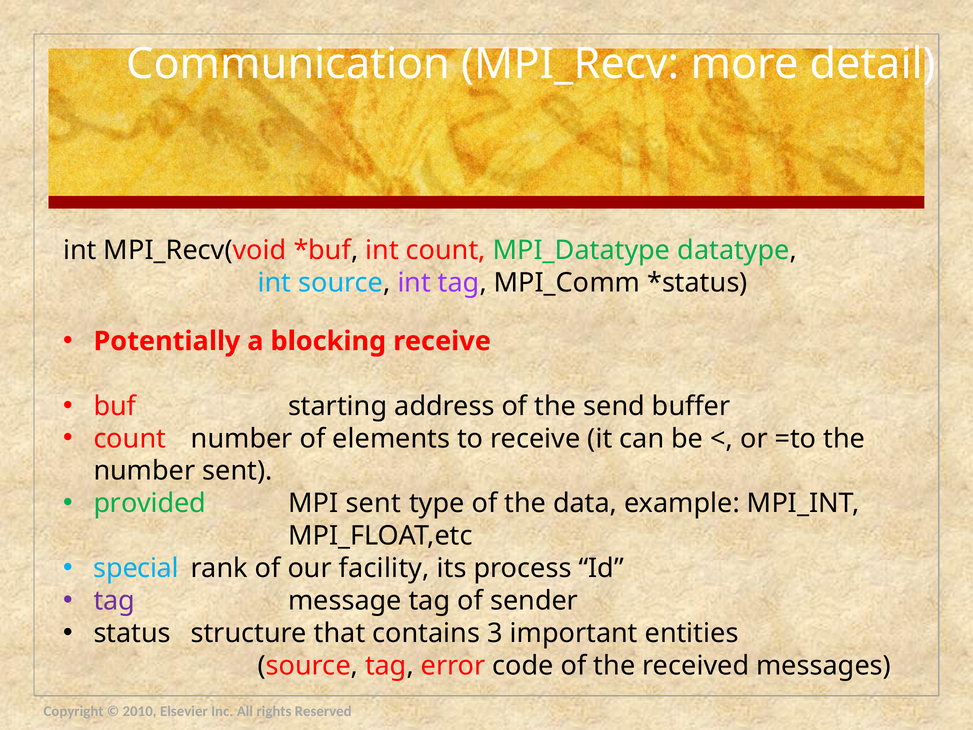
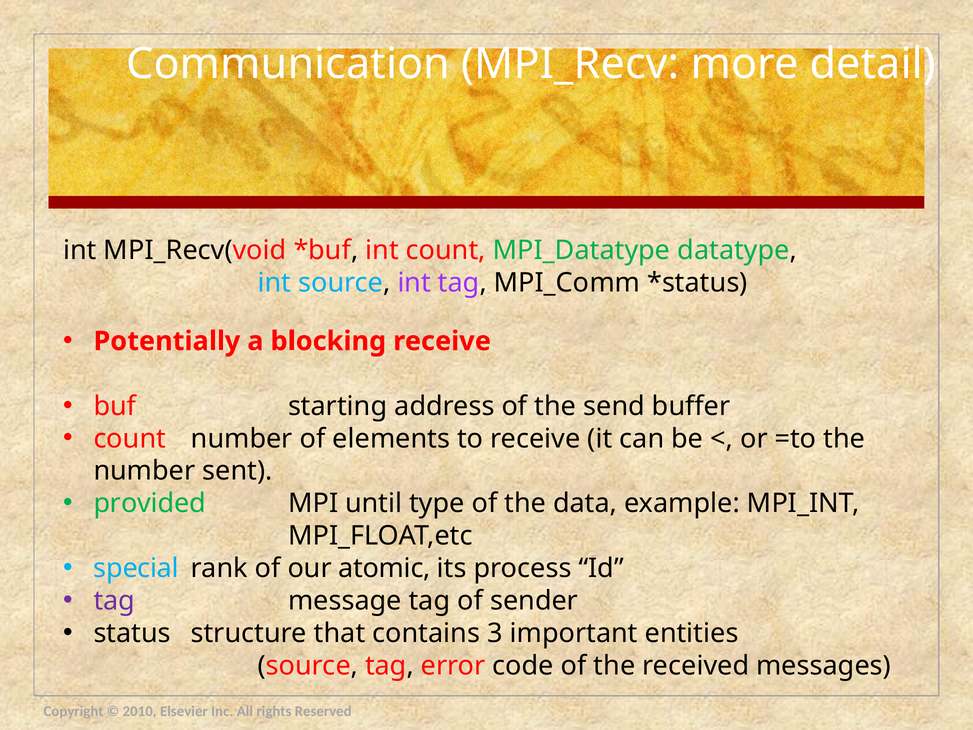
MPI sent: sent -> until
facility: facility -> atomic
